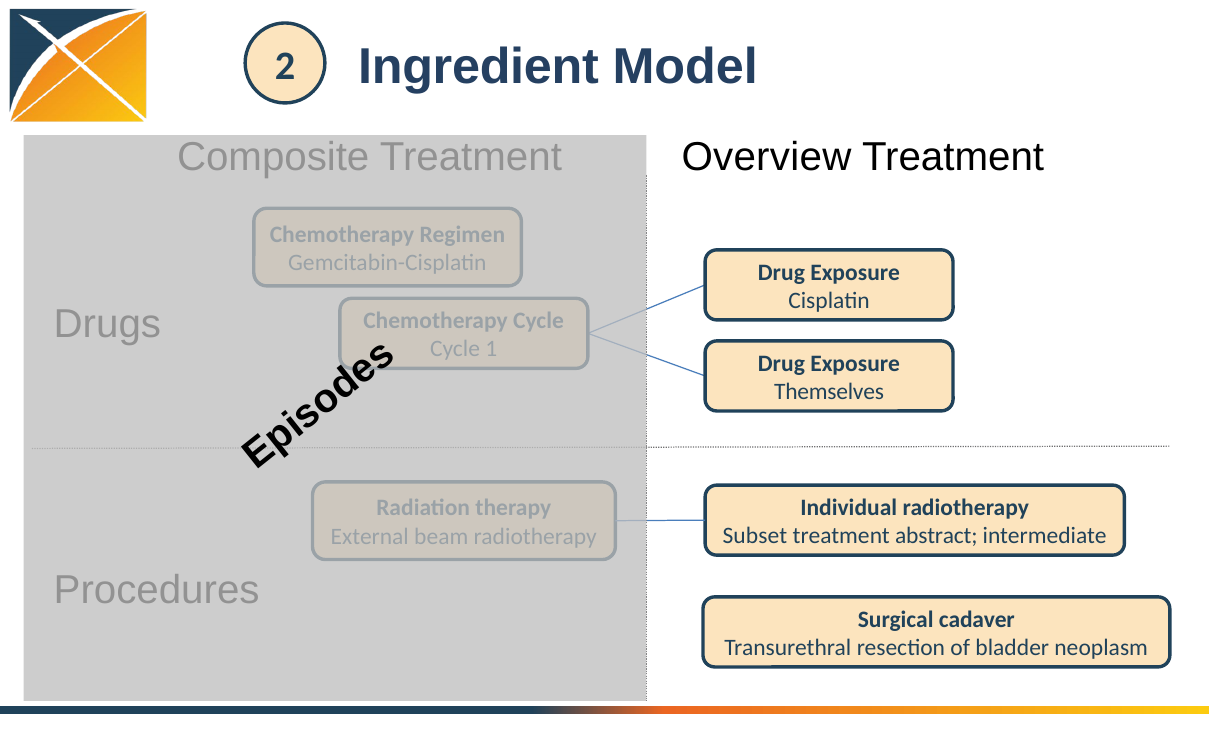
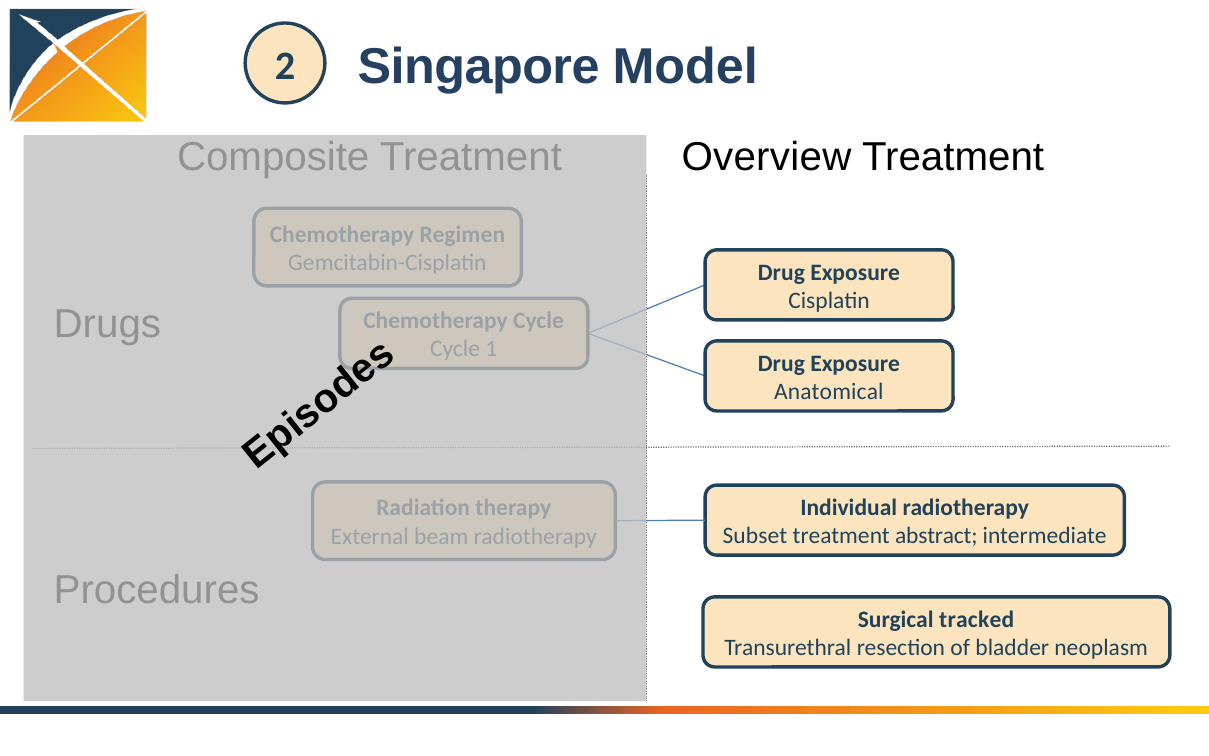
Ingredient: Ingredient -> Singapore
Themselves: Themselves -> Anatomical
cadaver: cadaver -> tracked
